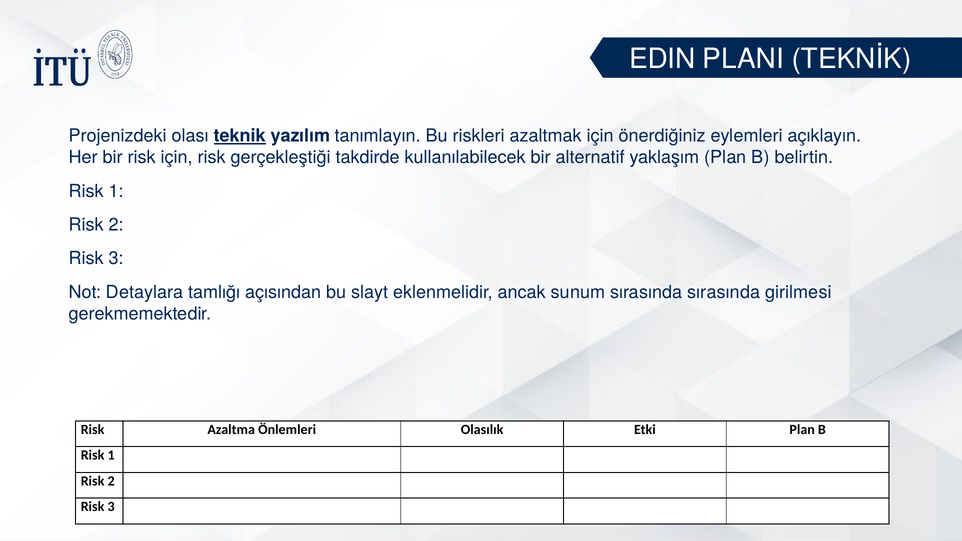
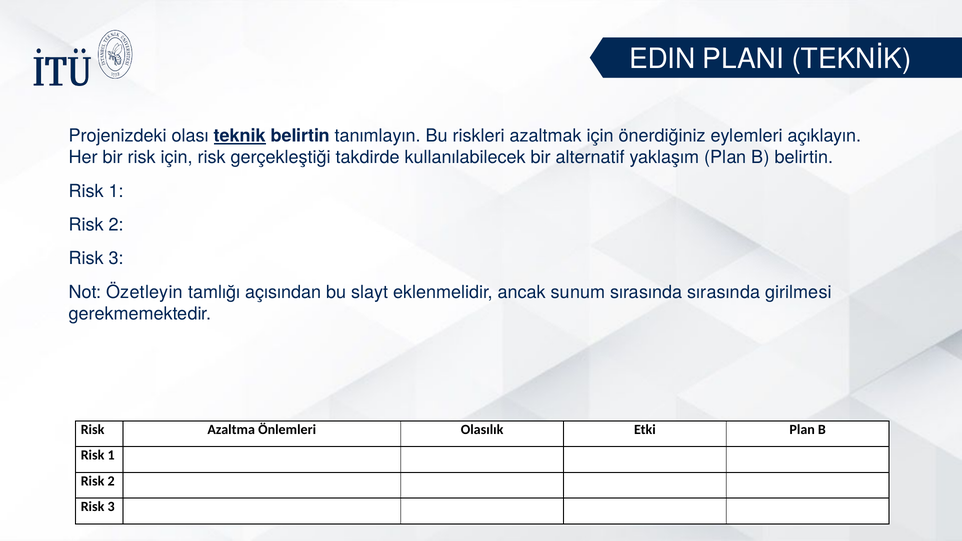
teknik yazılım: yazılım -> belirtin
Detaylara: Detaylara -> Özetleyin
